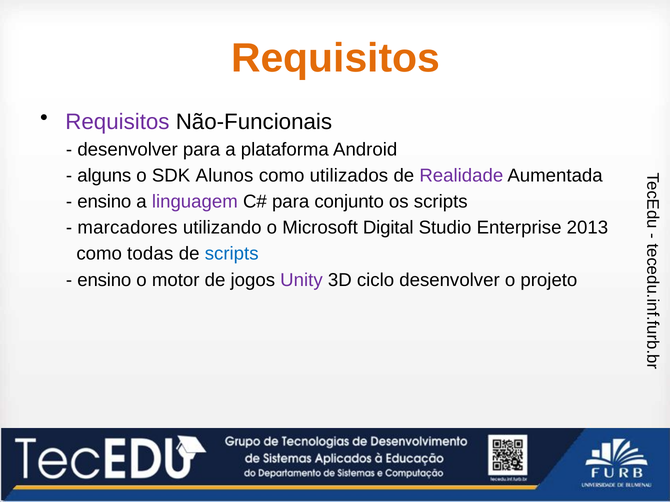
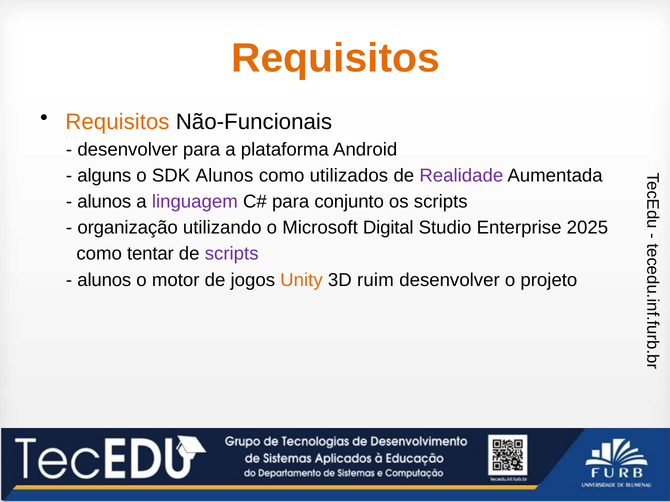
Requisitos at (117, 122) colour: purple -> orange
ensino at (104, 202): ensino -> alunos
marcadores: marcadores -> organização
2013: 2013 -> 2025
todas: todas -> tentar
scripts at (232, 254) colour: blue -> purple
ensino at (104, 280): ensino -> alunos
Unity colour: purple -> orange
ciclo: ciclo -> ruim
